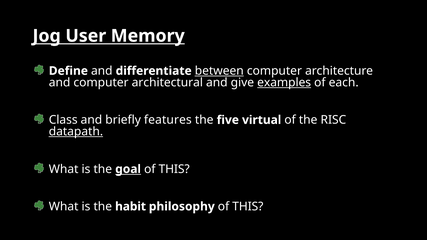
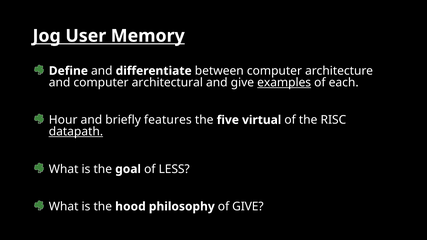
between underline: present -> none
Class: Class -> Hour
goal underline: present -> none
THIS at (174, 169): THIS -> LESS
habit: habit -> hood
philosophy of THIS: THIS -> GIVE
